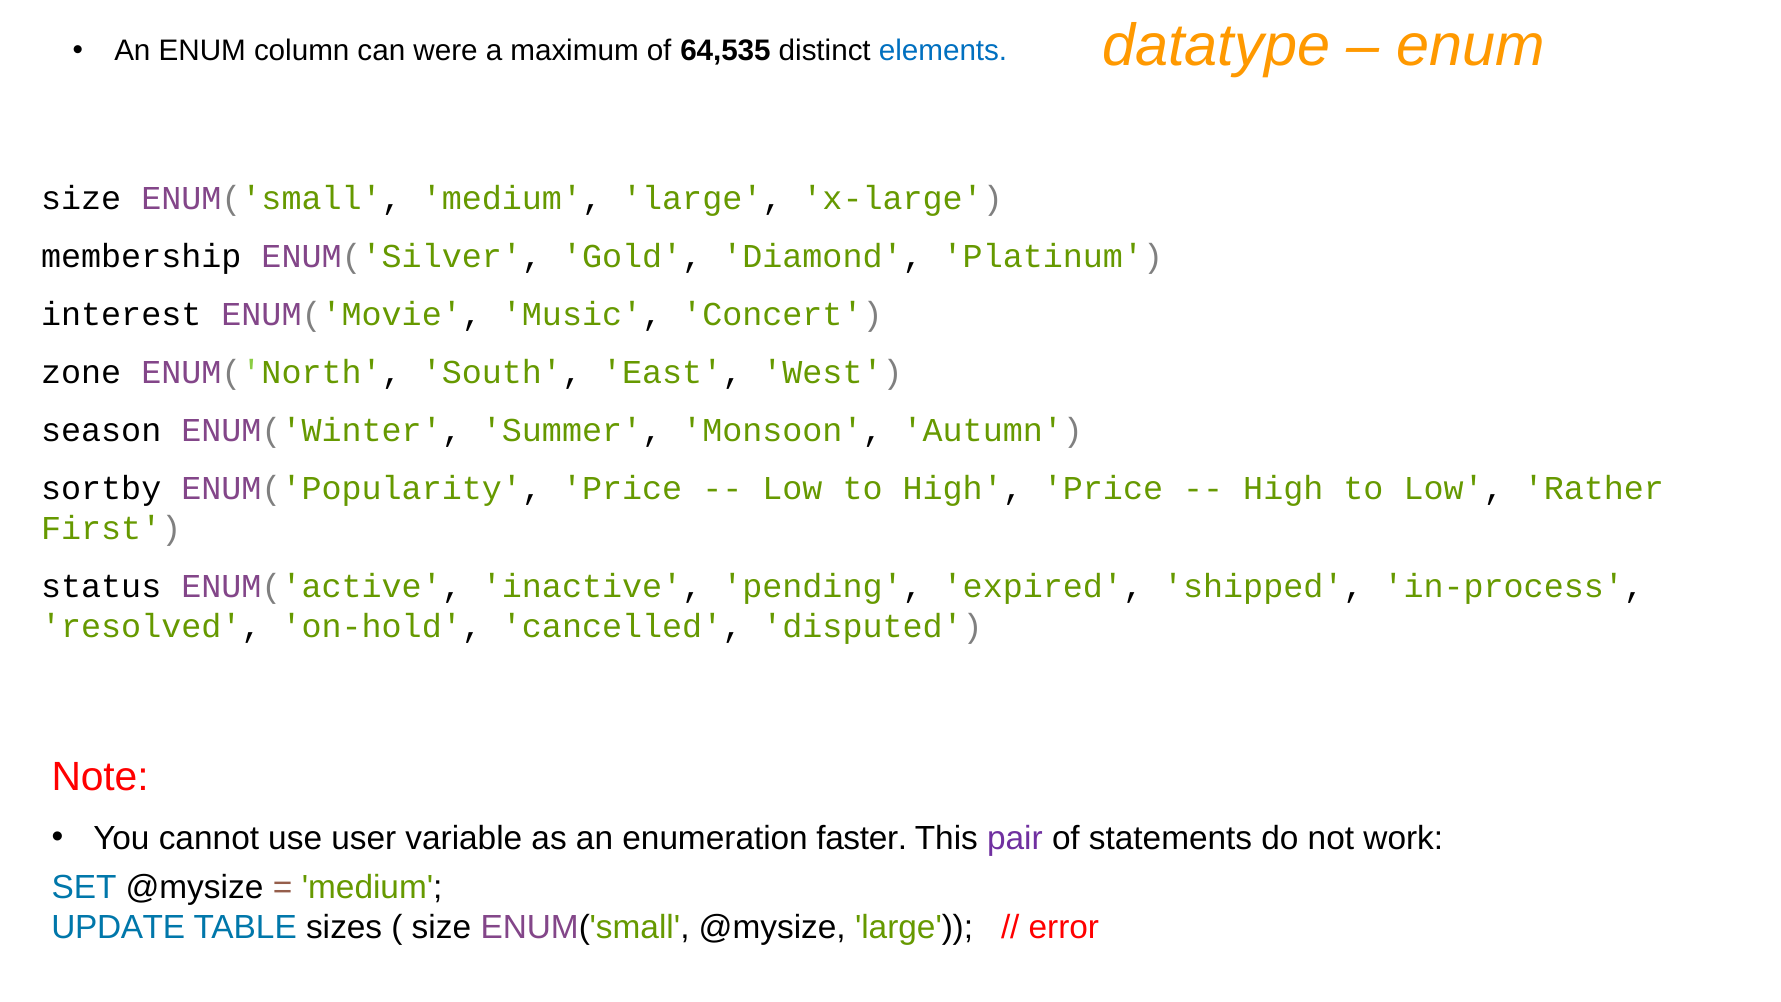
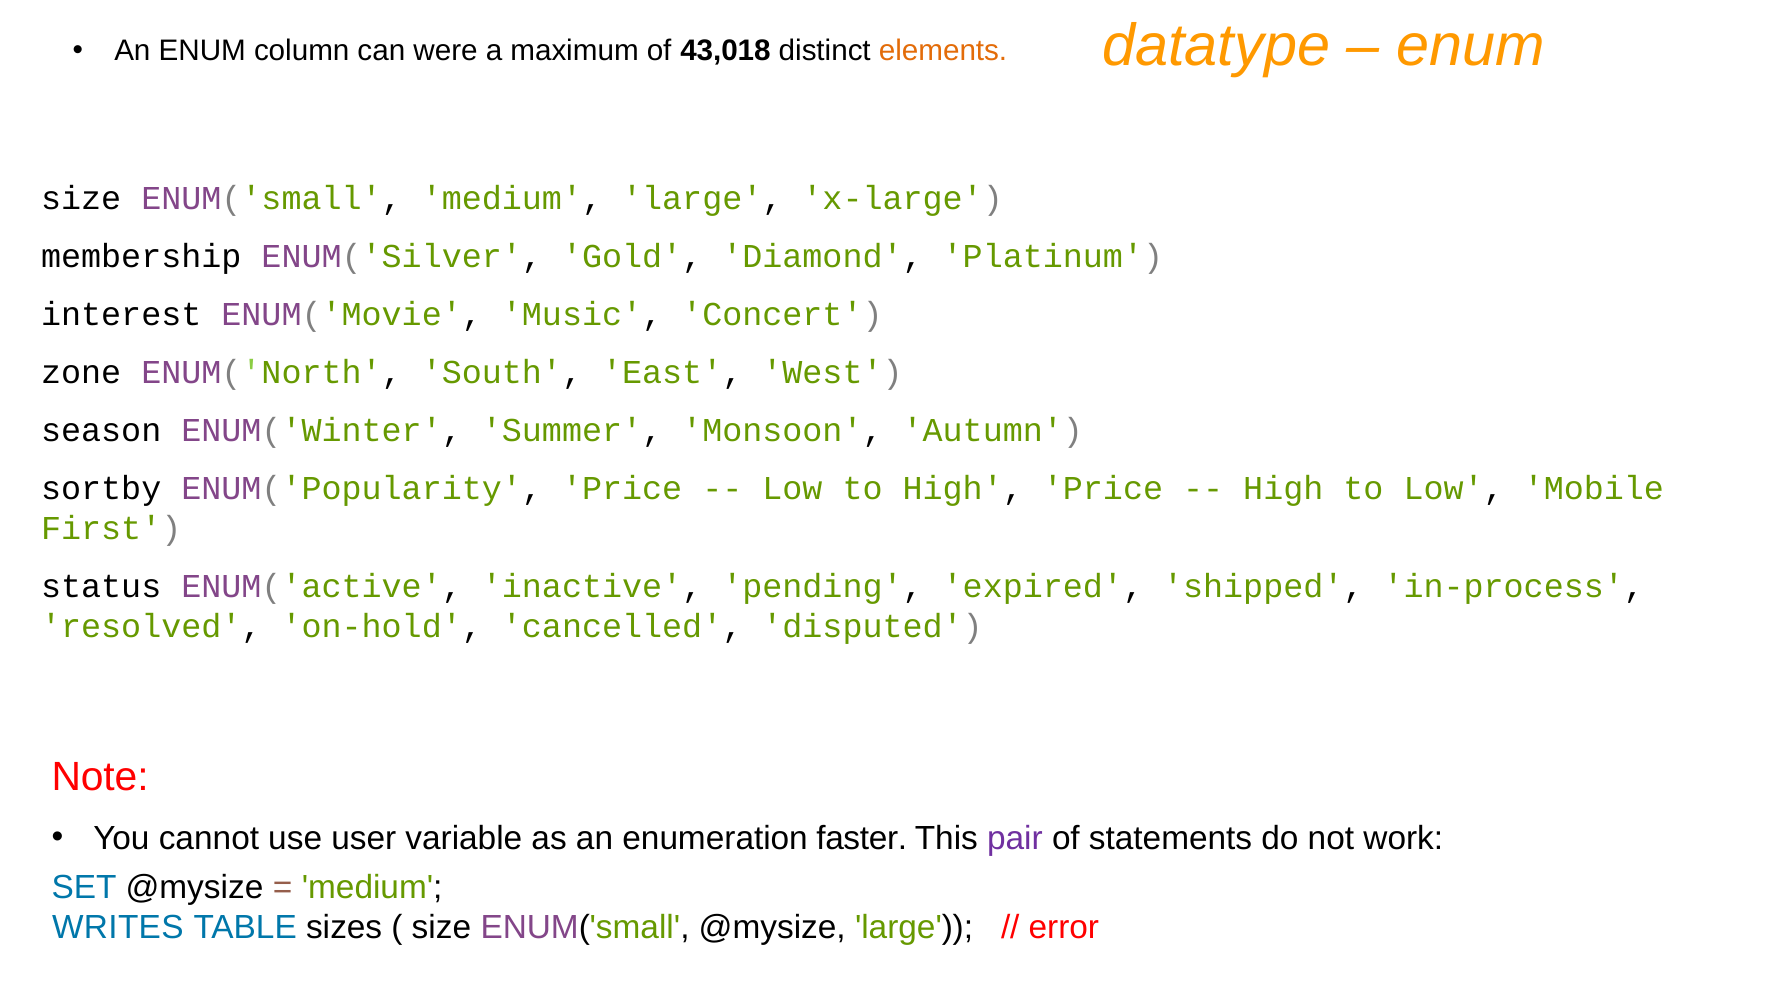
64,535: 64,535 -> 43,018
elements colour: blue -> orange
Rather: Rather -> Mobile
UPDATE: UPDATE -> WRITES
